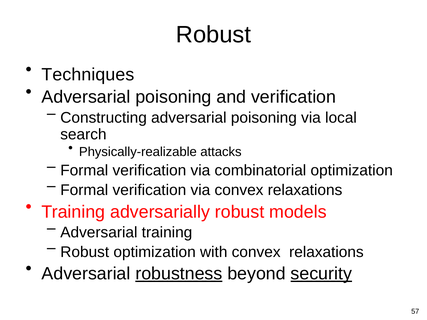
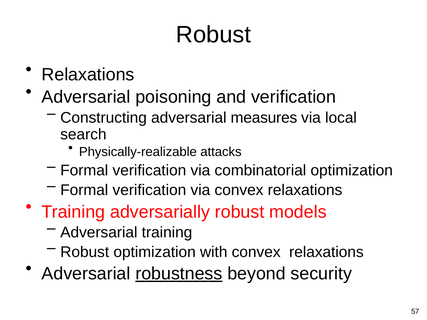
Techniques at (88, 75): Techniques -> Relaxations
Constructing adversarial poisoning: poisoning -> measures
security underline: present -> none
